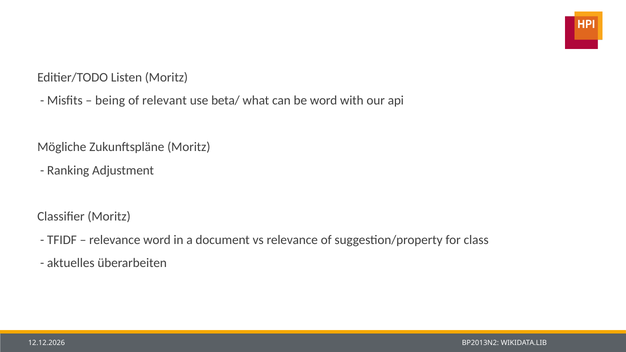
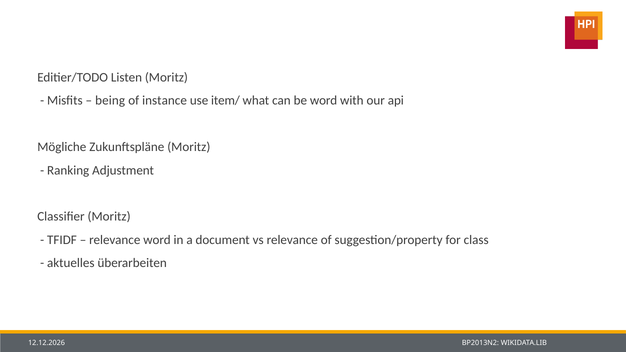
relevant: relevant -> instance
beta/: beta/ -> item/
